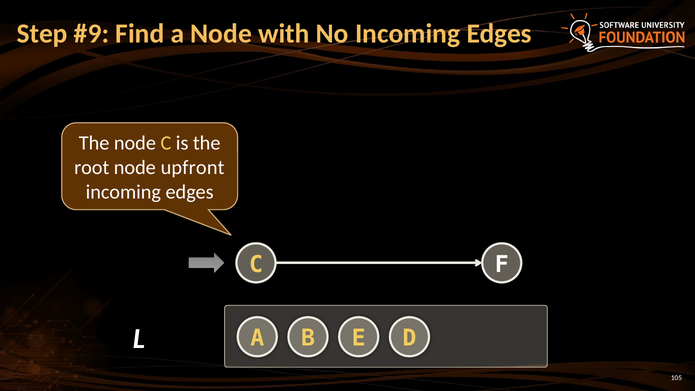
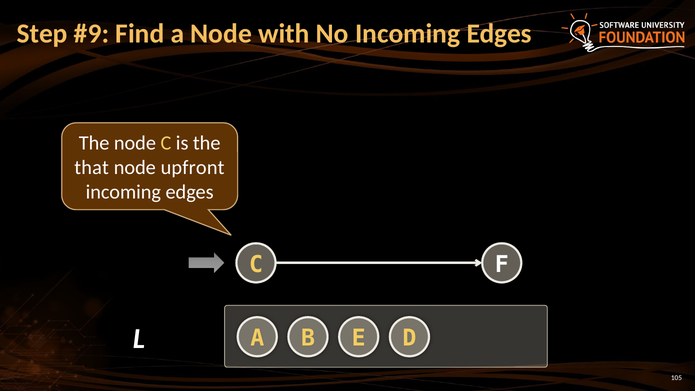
root: root -> that
